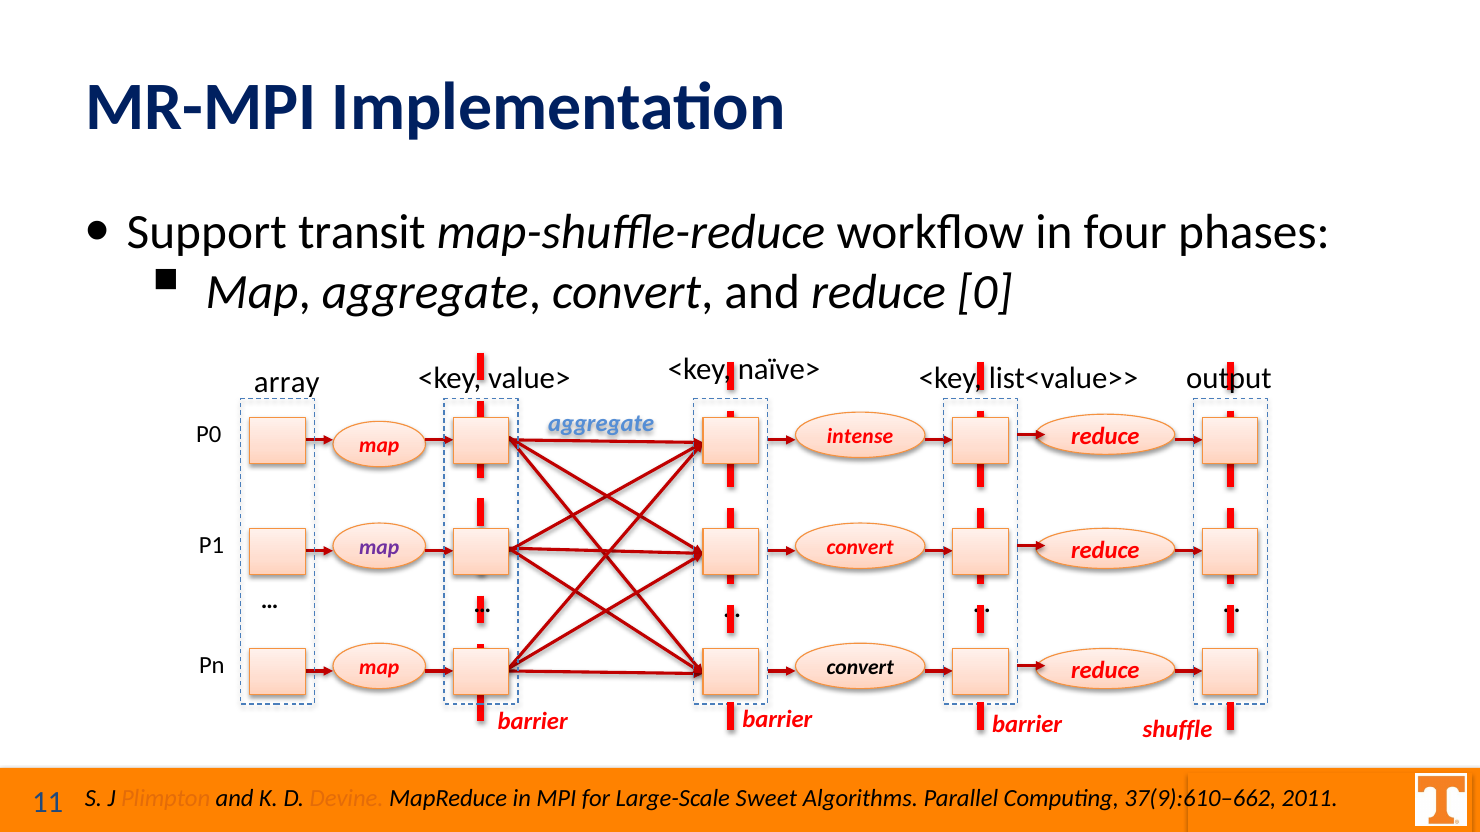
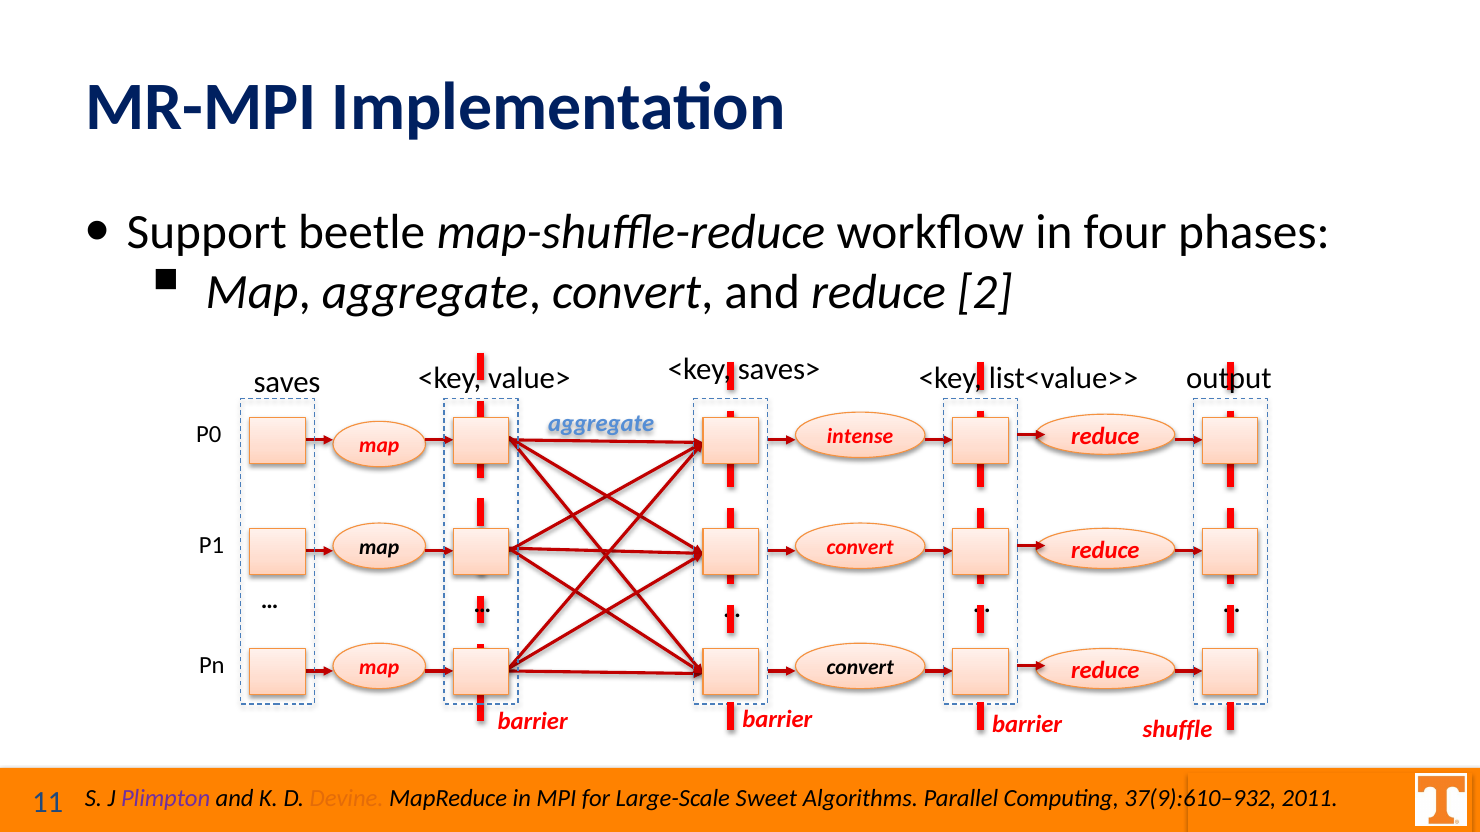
transit: transit -> beetle
0: 0 -> 2
naïve>: naïve> -> saves>
array: array -> saves
map at (379, 548) colour: purple -> black
Plimpton colour: orange -> purple
37(9):610–662: 37(9):610–662 -> 37(9):610–932
